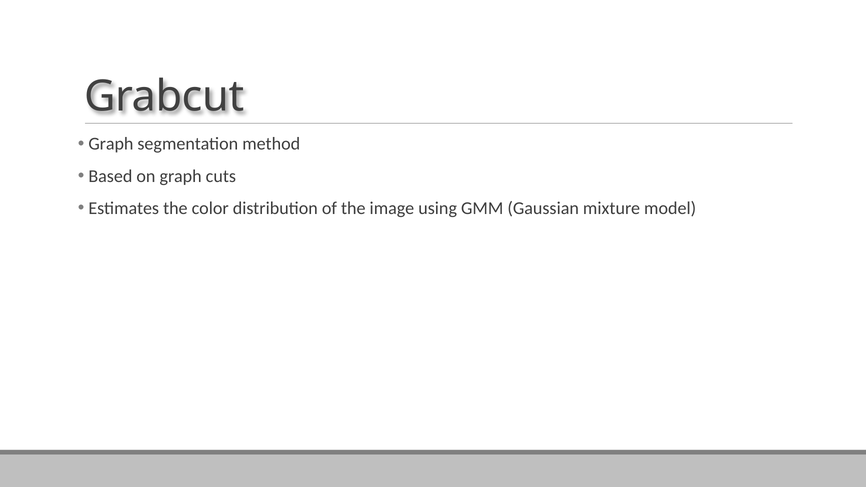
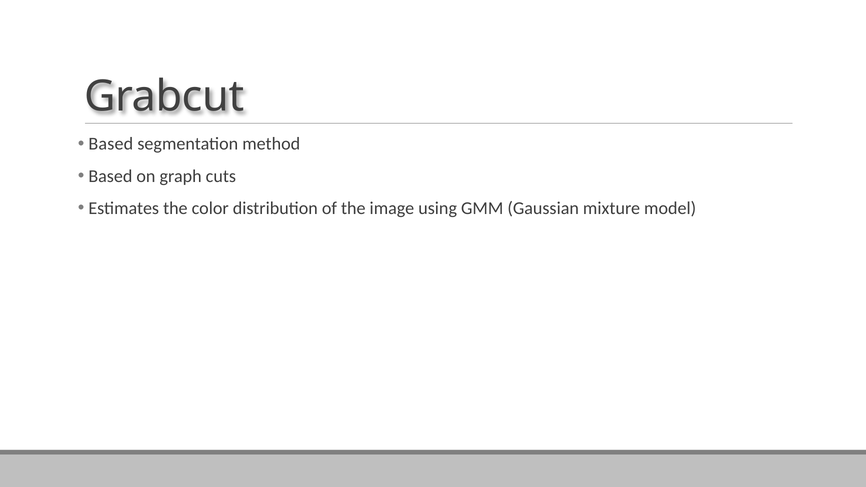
Graph at (111, 144): Graph -> Based
